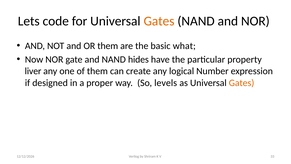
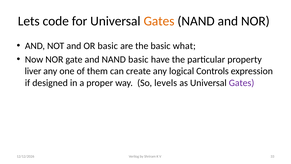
OR them: them -> basic
NAND hides: hides -> basic
Number: Number -> Controls
Gates at (242, 83) colour: orange -> purple
